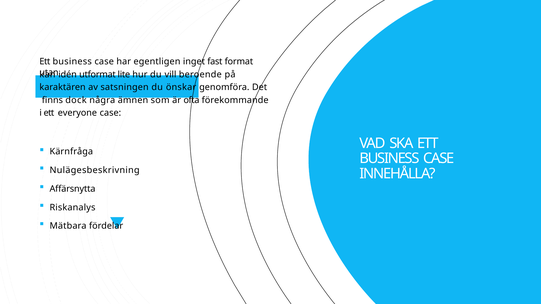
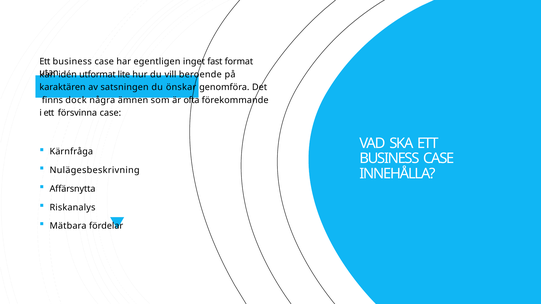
everyone: everyone -> försvinna
